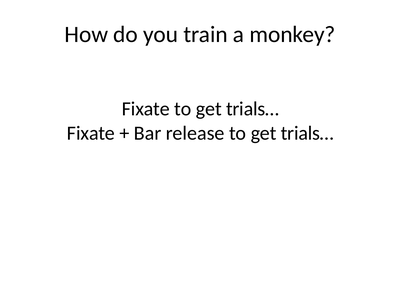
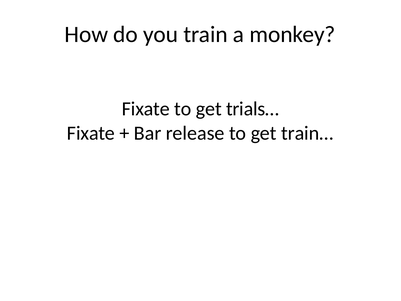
release to get trials…: trials… -> train…
